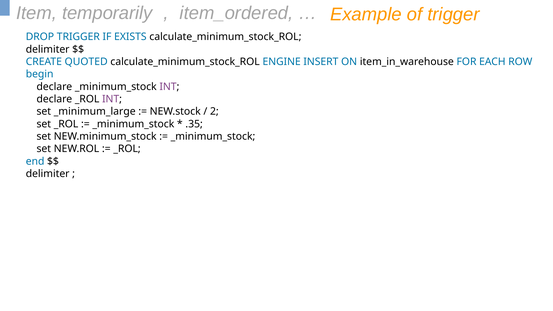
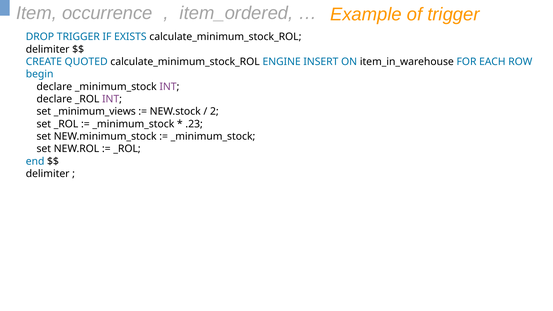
temporarily: temporarily -> occurrence
_minimum_large: _minimum_large -> _minimum_views
.35: .35 -> .23
